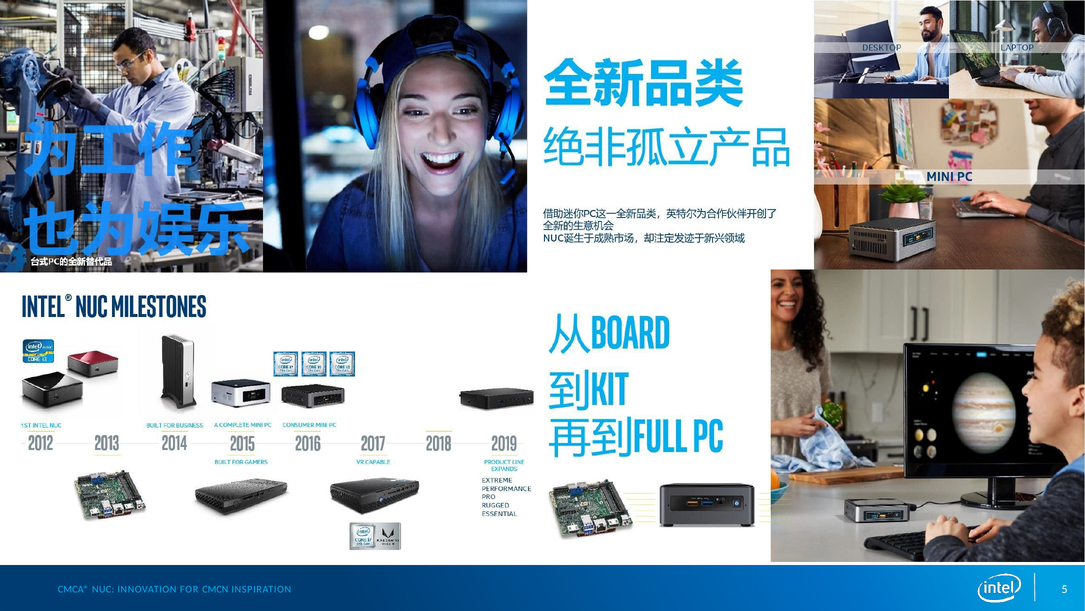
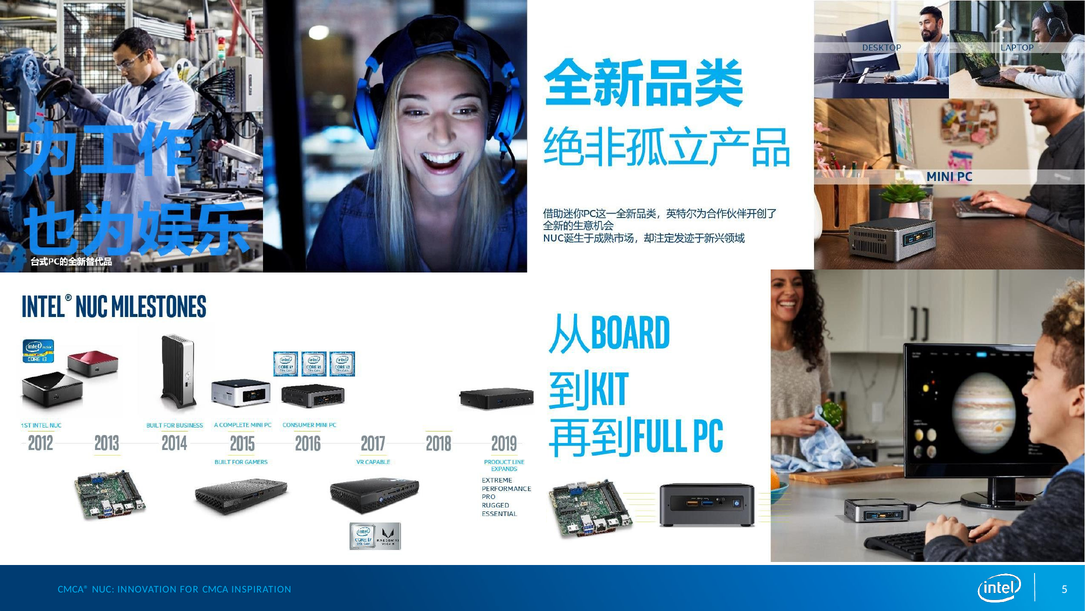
CMCN: CMCN -> CMCA
